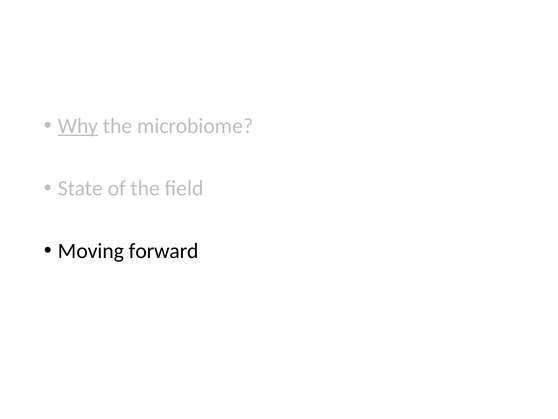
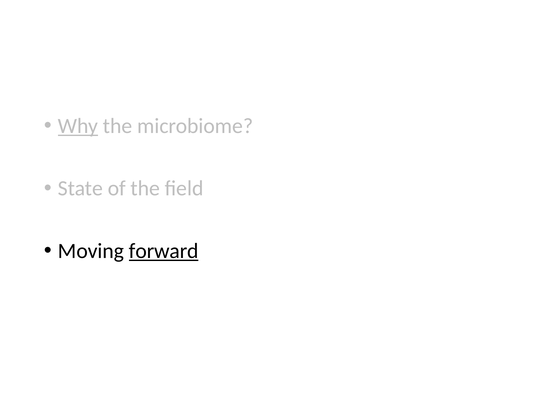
forward underline: none -> present
